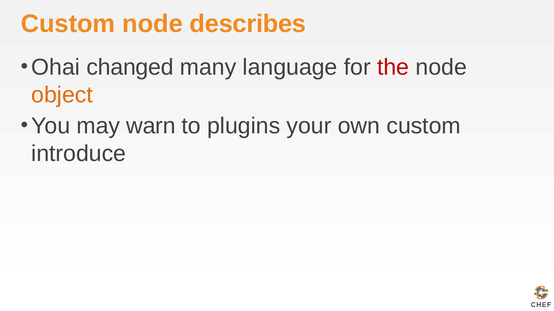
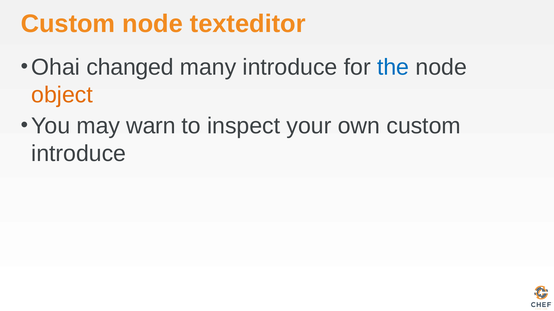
describes: describes -> texteditor
many language: language -> introduce
the colour: red -> blue
plugins: plugins -> inspect
